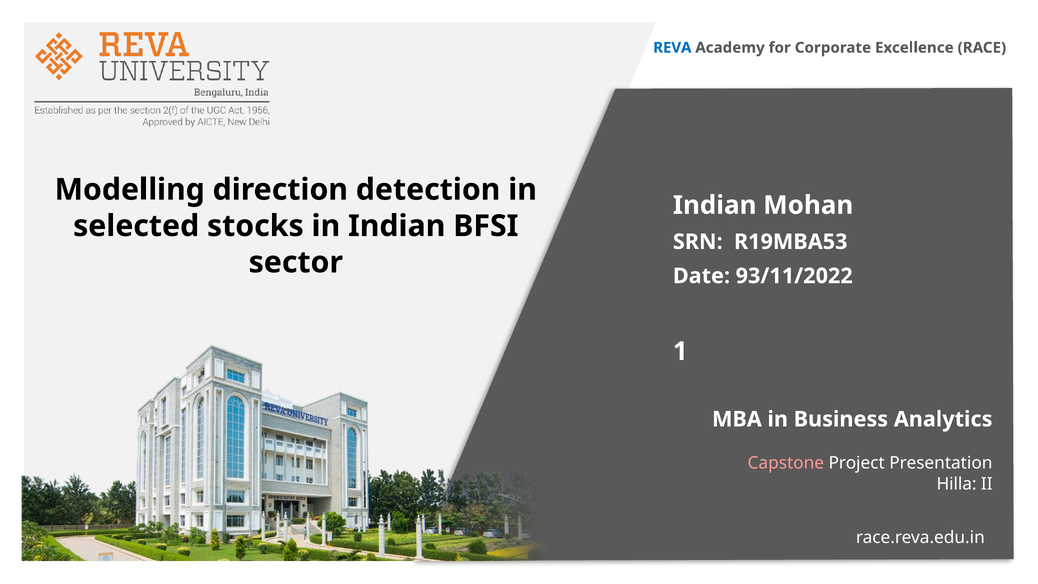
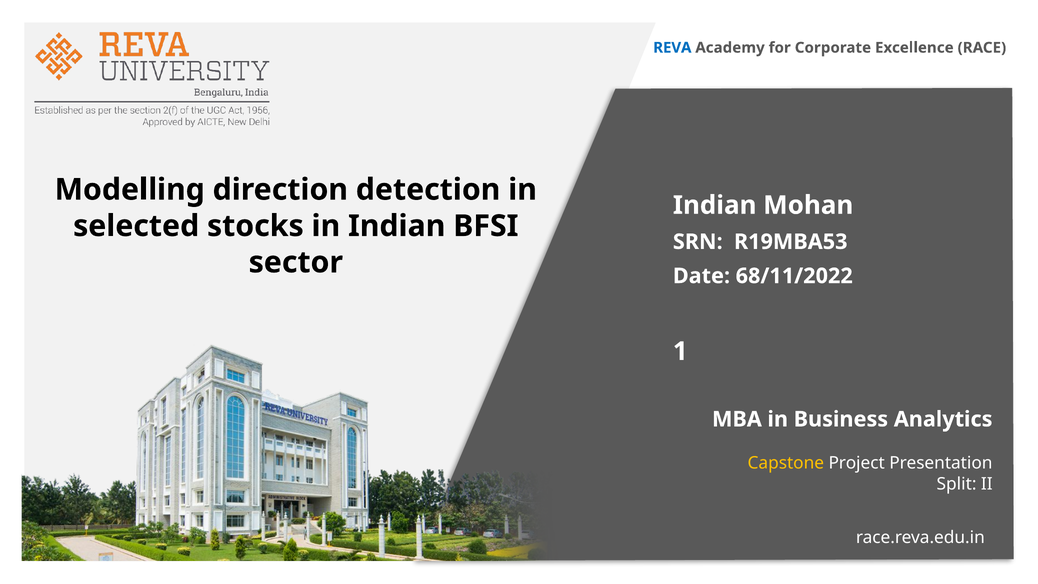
93/11/2022: 93/11/2022 -> 68/11/2022
Capstone colour: pink -> yellow
Hilla: Hilla -> Split
